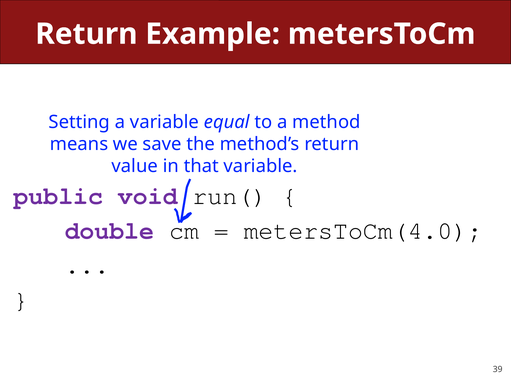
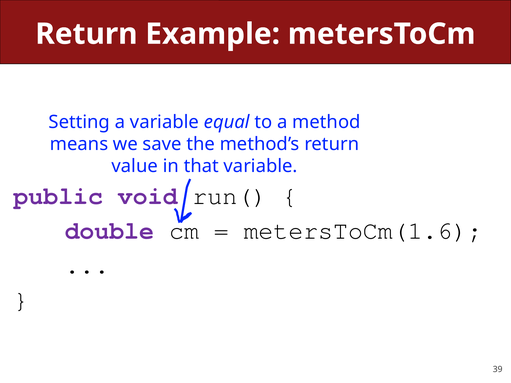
metersToCm(4.0: metersToCm(4.0 -> metersToCm(1.6
